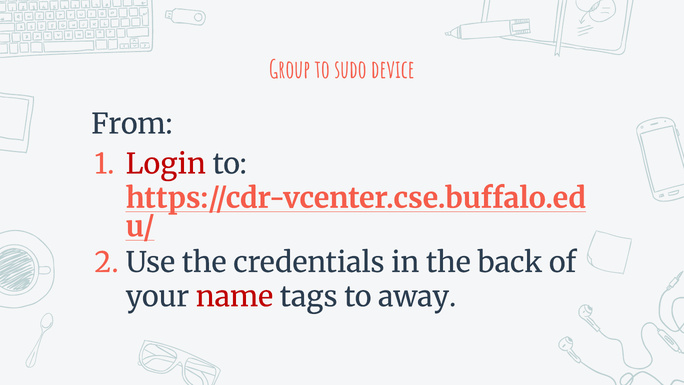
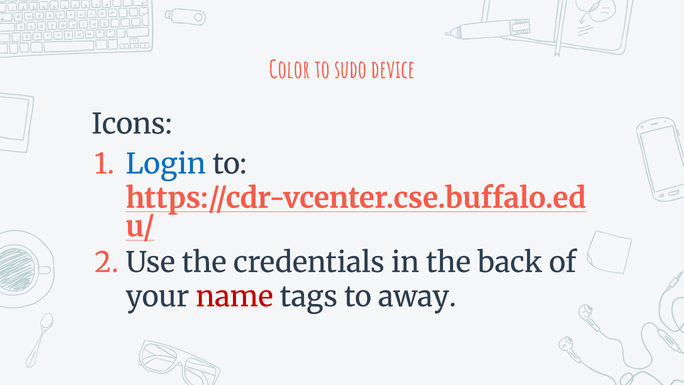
Group: Group -> Color
From: From -> Icons
Login colour: red -> blue
